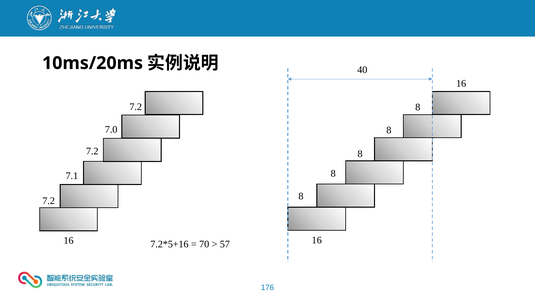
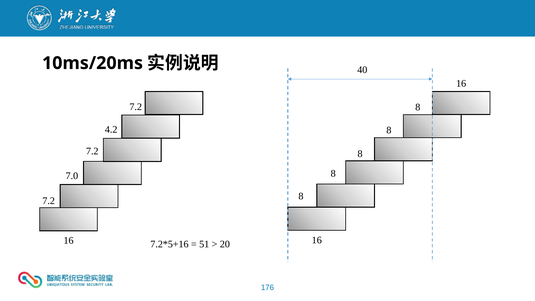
7.0: 7.0 -> 4.2
7.1: 7.1 -> 7.0
70: 70 -> 51
57: 57 -> 20
